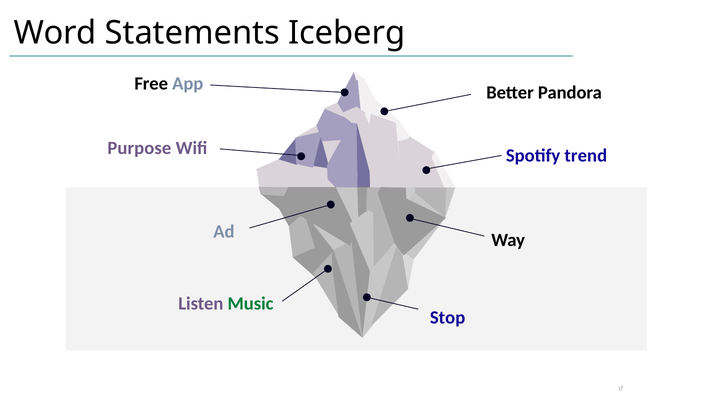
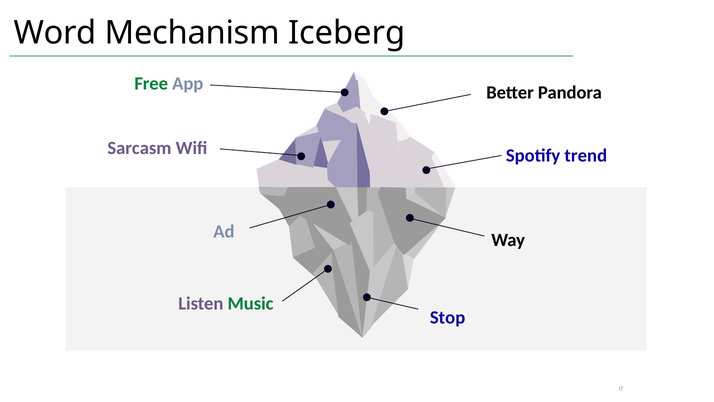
Statements: Statements -> Mechanism
Free colour: black -> green
Purpose: Purpose -> Sarcasm
